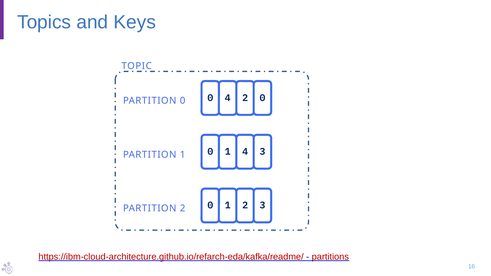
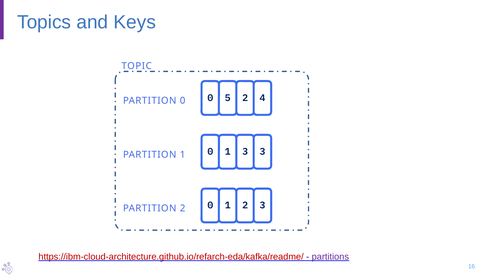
0 4: 4 -> 5
2 0: 0 -> 4
1 4: 4 -> 3
partitions colour: red -> purple
